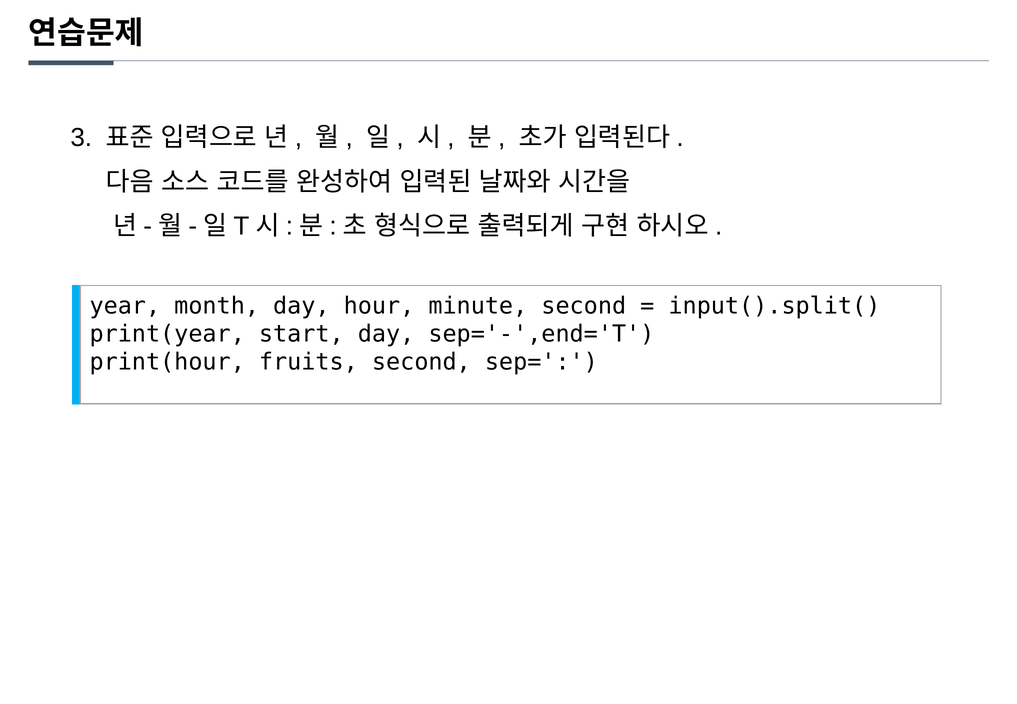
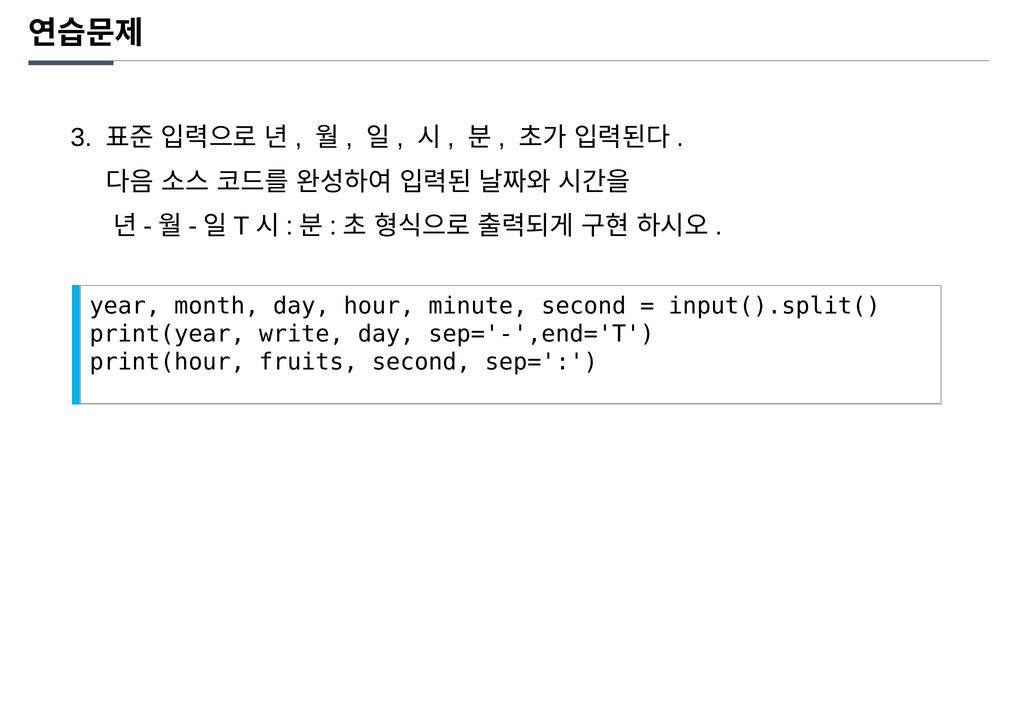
start: start -> write
